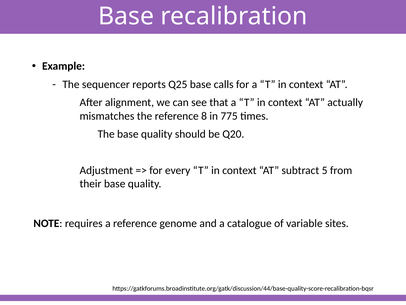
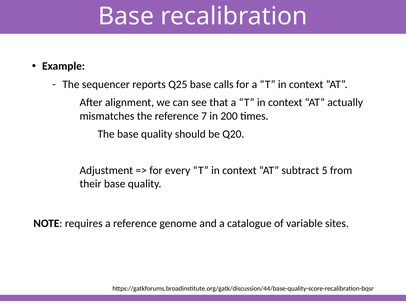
8: 8 -> 7
775: 775 -> 200
